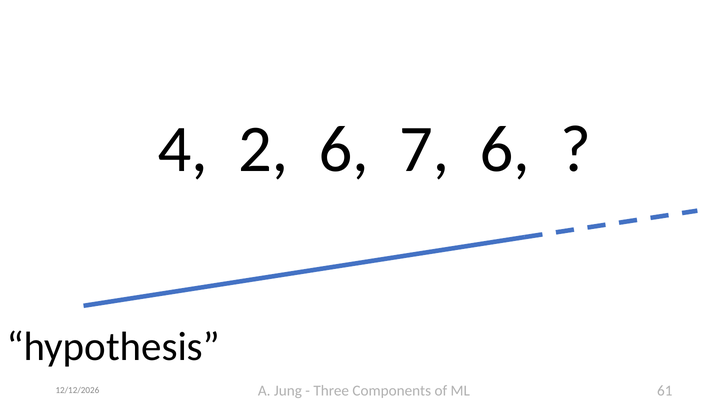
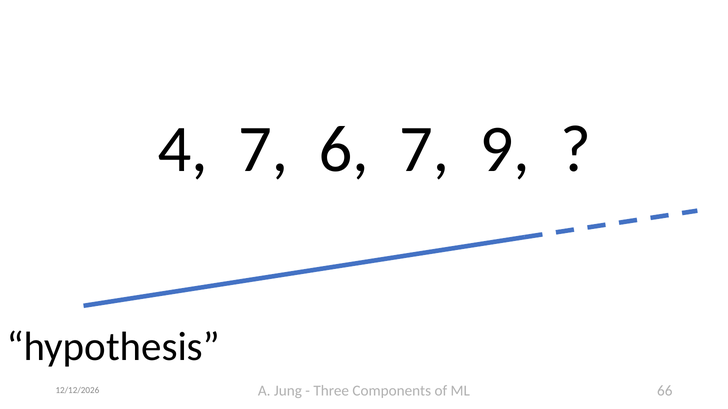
4 2: 2 -> 7
7 6: 6 -> 9
61: 61 -> 66
